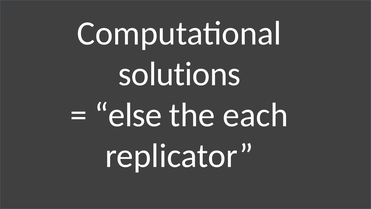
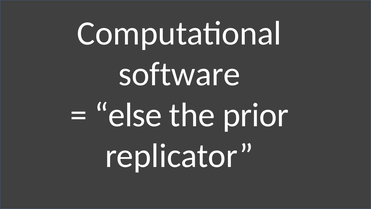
solutions: solutions -> software
each: each -> prior
